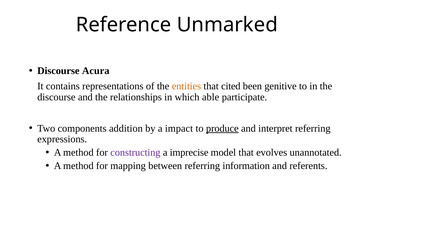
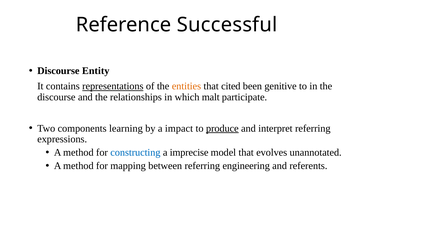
Unmarked: Unmarked -> Successful
Acura: Acura -> Entity
representations underline: none -> present
able: able -> malt
addition: addition -> learning
constructing colour: purple -> blue
information: information -> engineering
